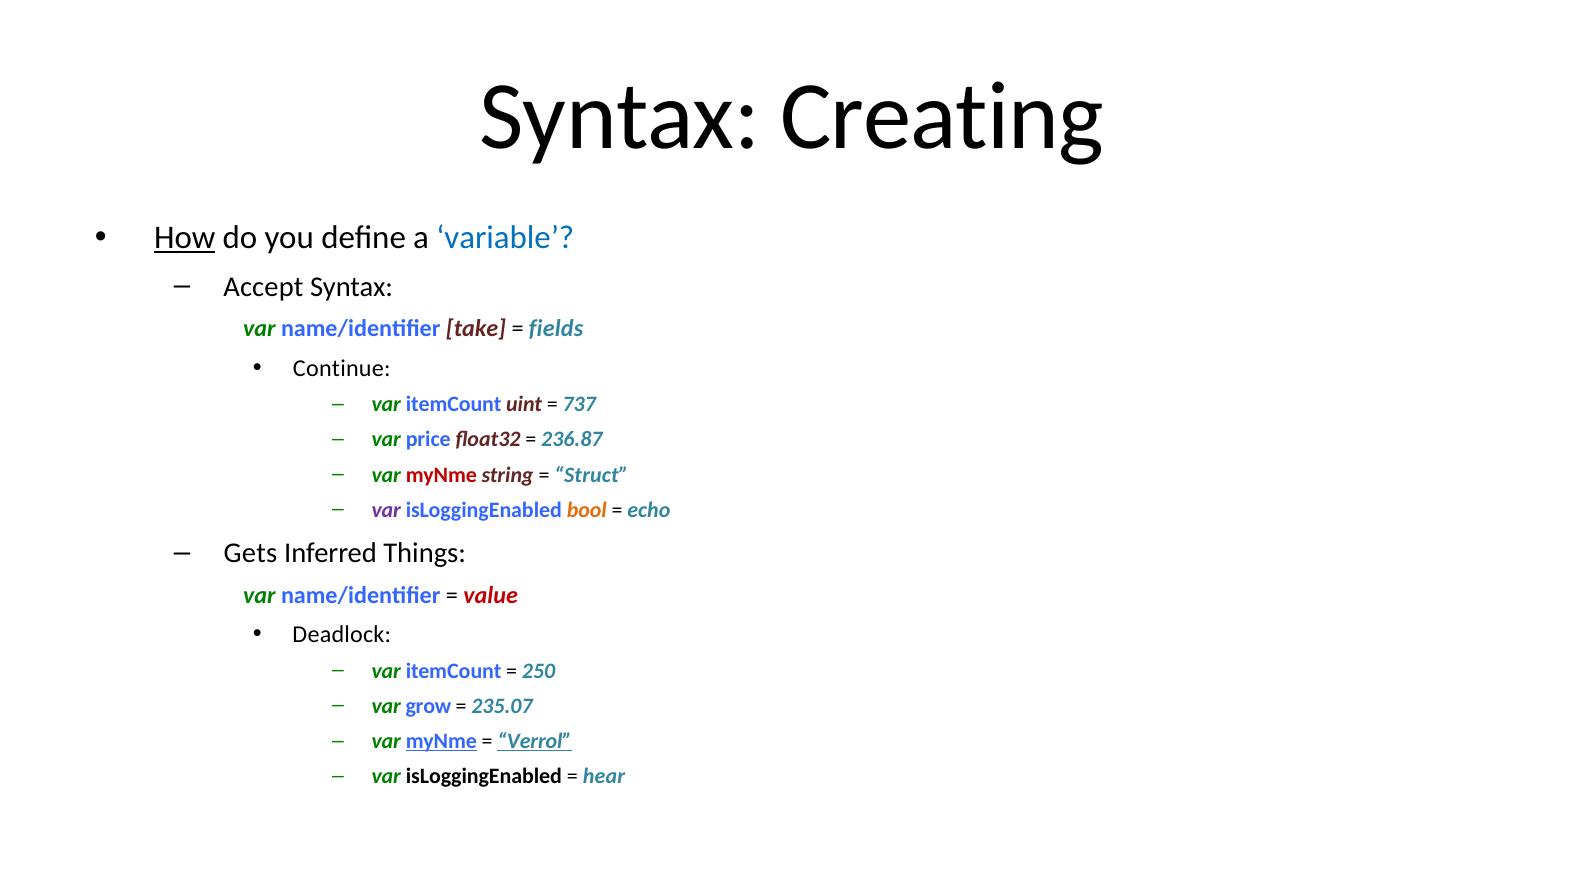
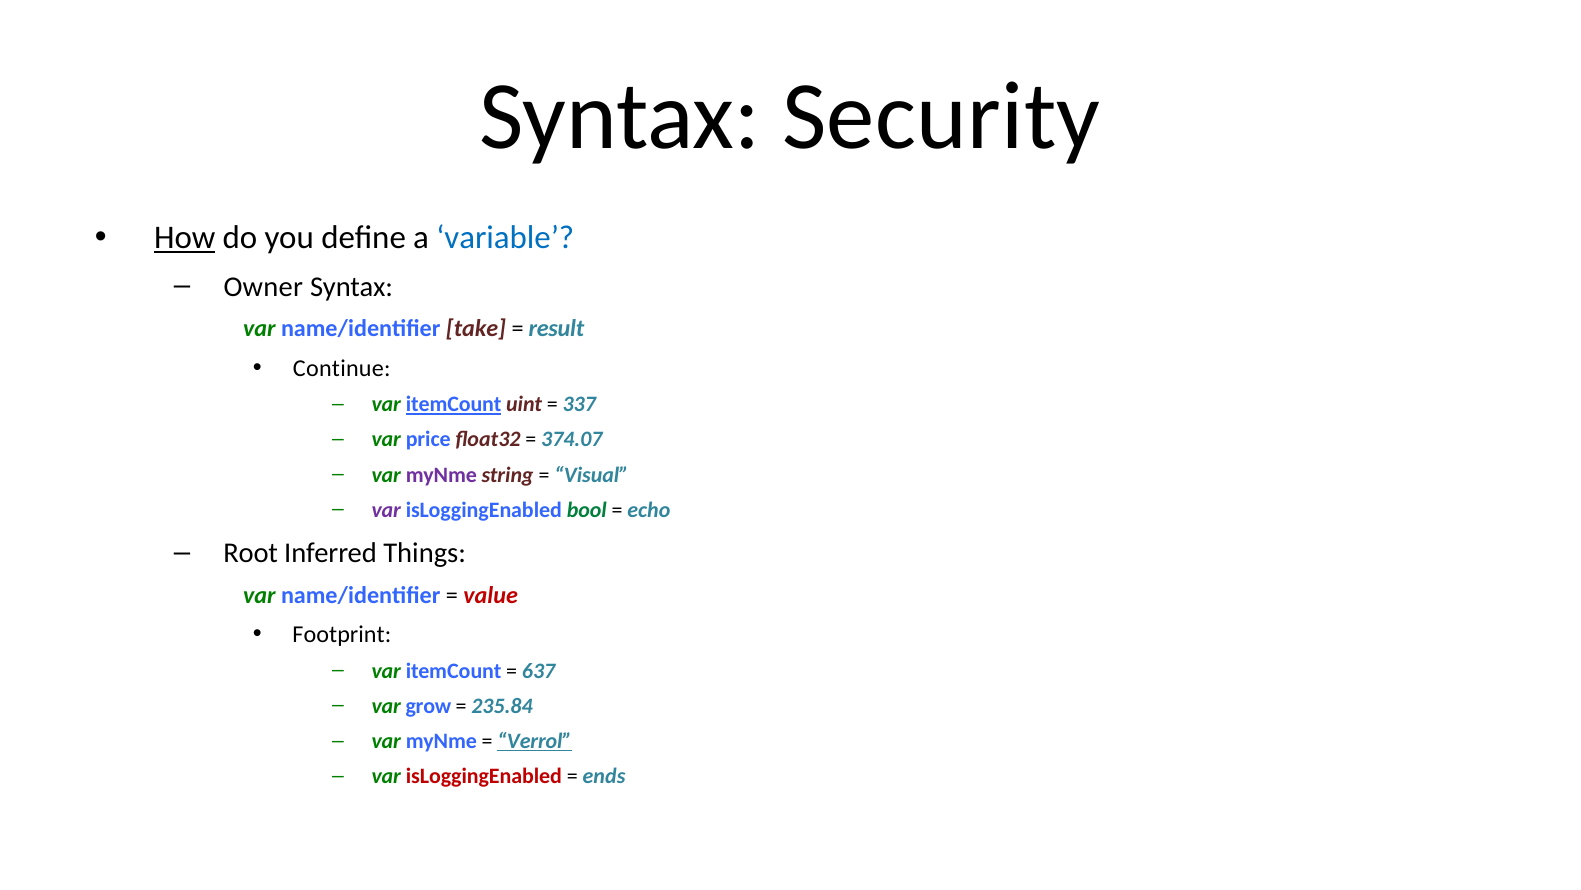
Creating: Creating -> Security
Accept: Accept -> Owner
fields: fields -> result
itemCount at (454, 404) underline: none -> present
737: 737 -> 337
236.87: 236.87 -> 374.07
myNme at (441, 474) colour: red -> purple
Struct: Struct -> Visual
bool colour: orange -> green
Gets: Gets -> Root
Deadlock: Deadlock -> Footprint
250: 250 -> 637
235.07: 235.07 -> 235.84
myNme at (441, 741) underline: present -> none
isLoggingEnabled at (484, 776) colour: black -> red
hear: hear -> ends
